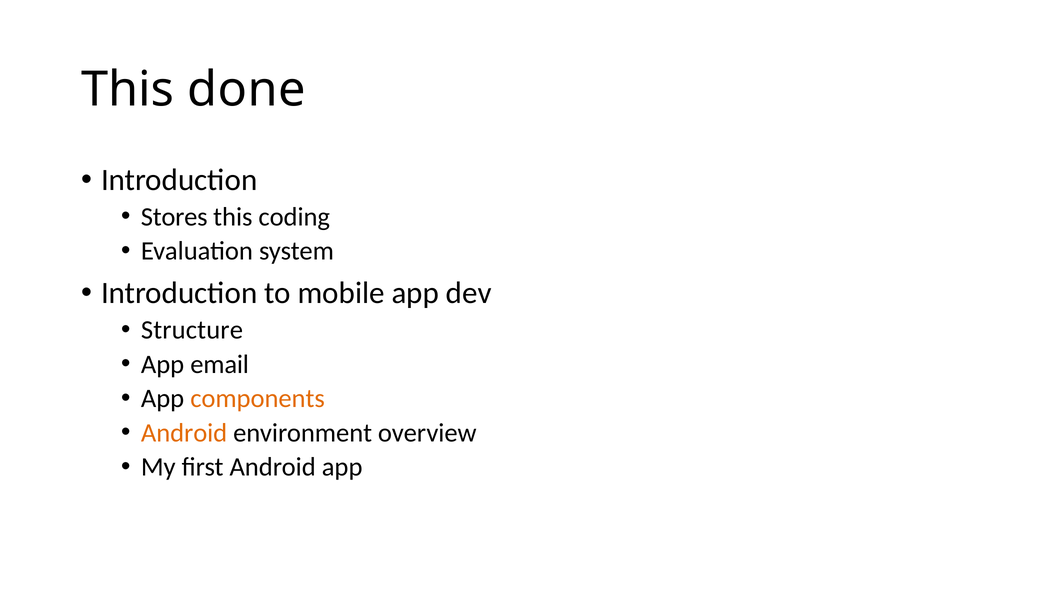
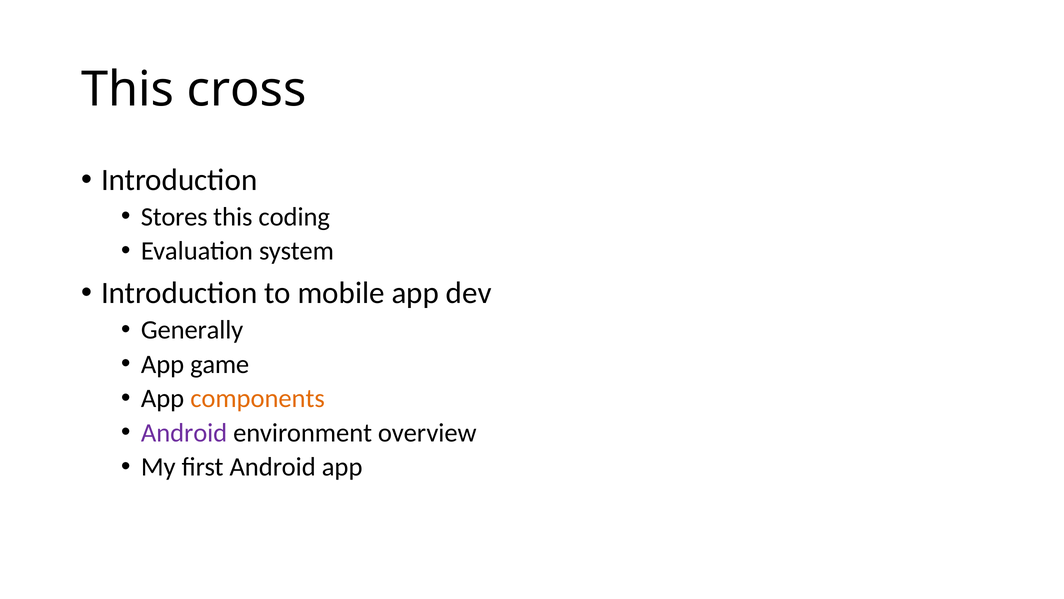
done: done -> cross
Structure: Structure -> Generally
email: email -> game
Android at (184, 432) colour: orange -> purple
